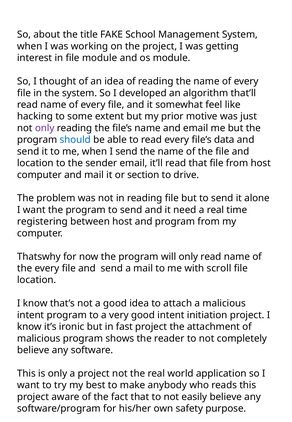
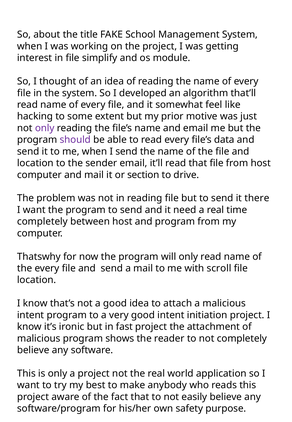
file module: module -> simplify
should colour: blue -> purple
alone: alone -> there
registering at (42, 221): registering -> completely
